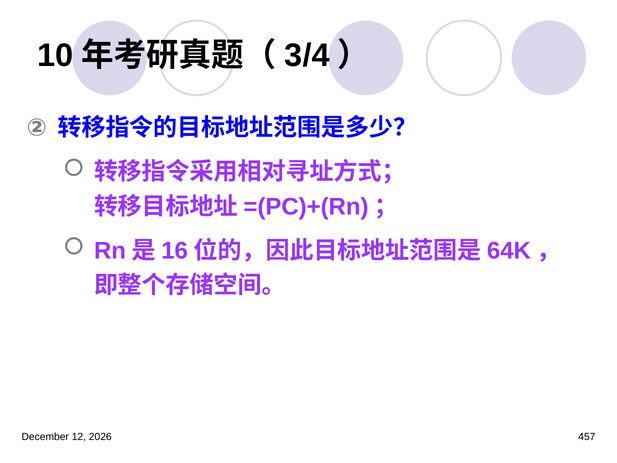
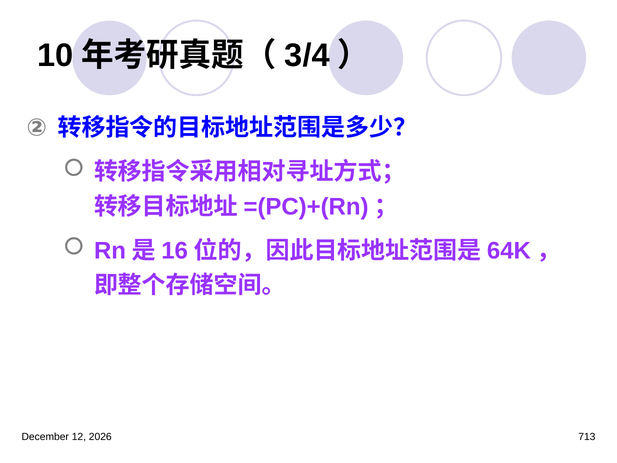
457: 457 -> 713
